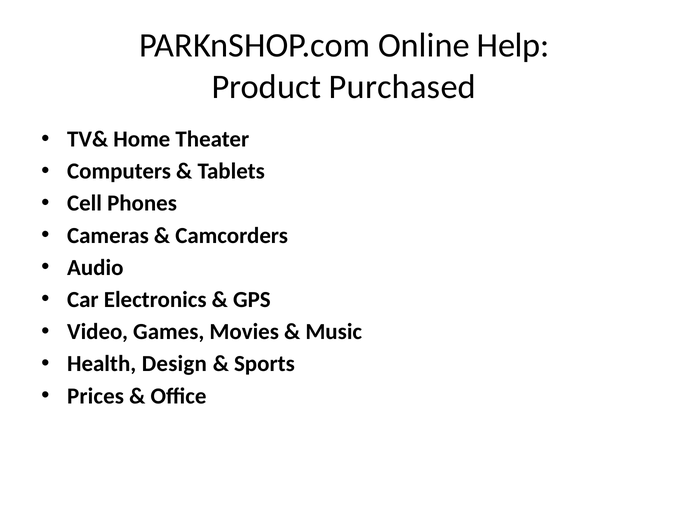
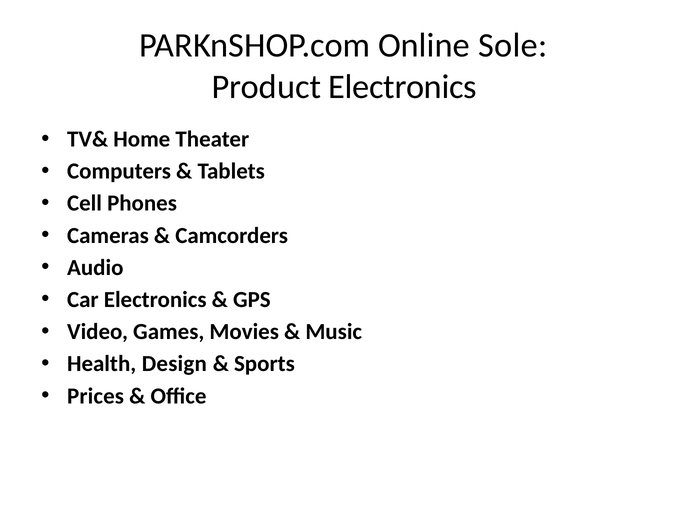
Help: Help -> Sole
Product Purchased: Purchased -> Electronics
